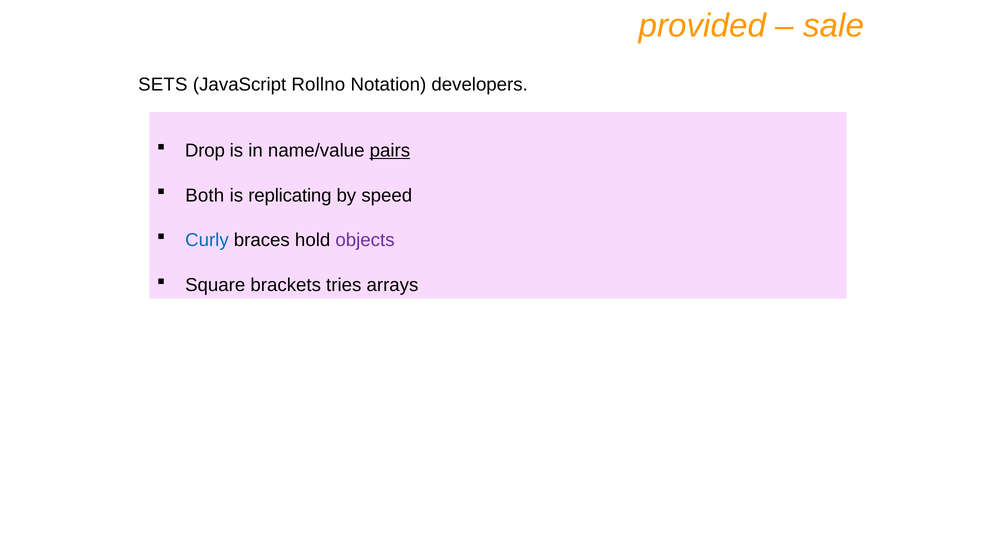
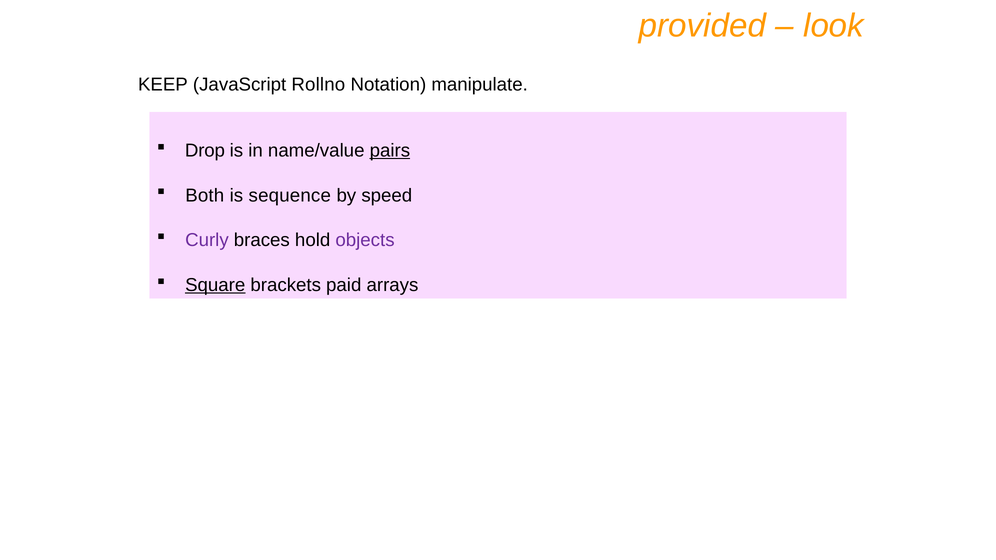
sale: sale -> look
SETS: SETS -> KEEP
developers: developers -> manipulate
replicating: replicating -> sequence
Curly colour: blue -> purple
Square underline: none -> present
tries: tries -> paid
